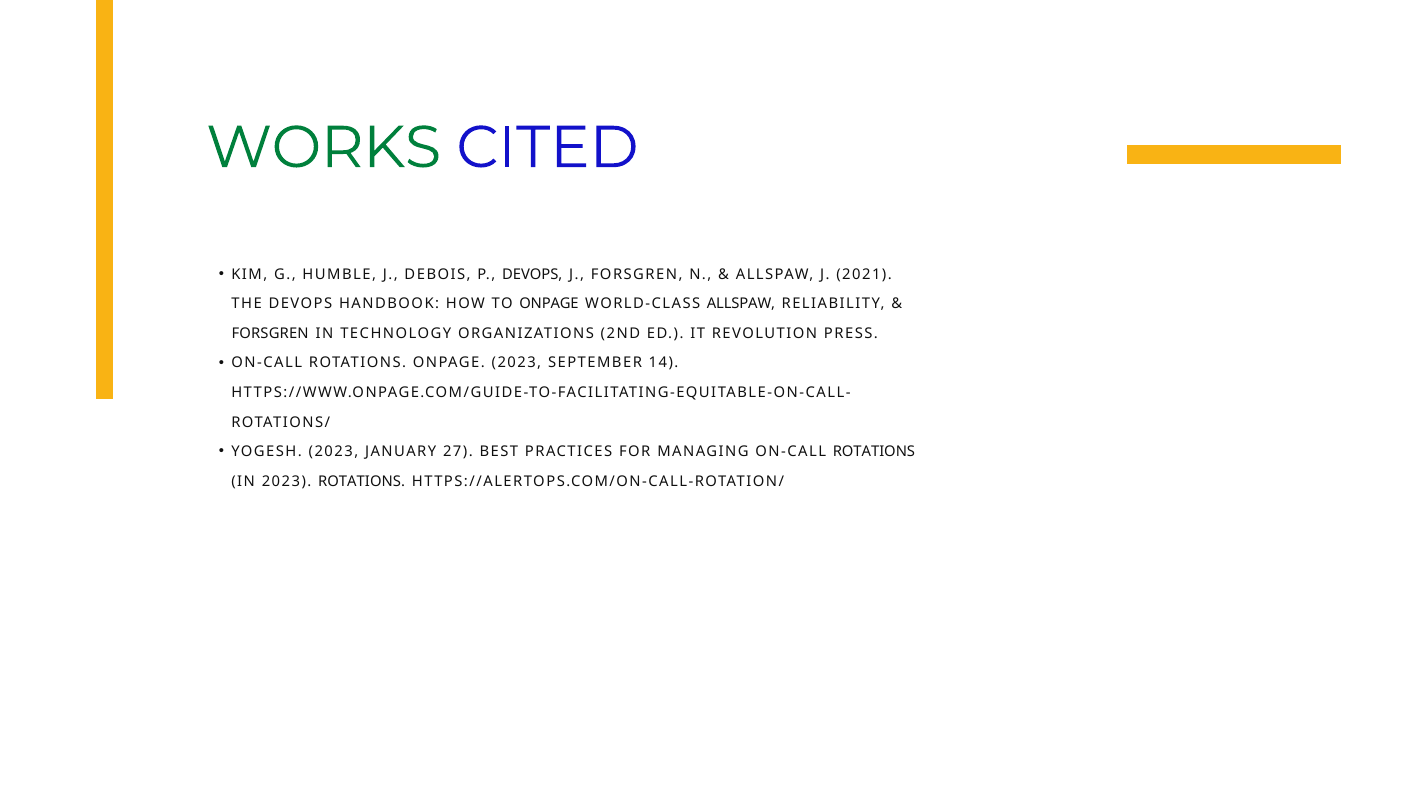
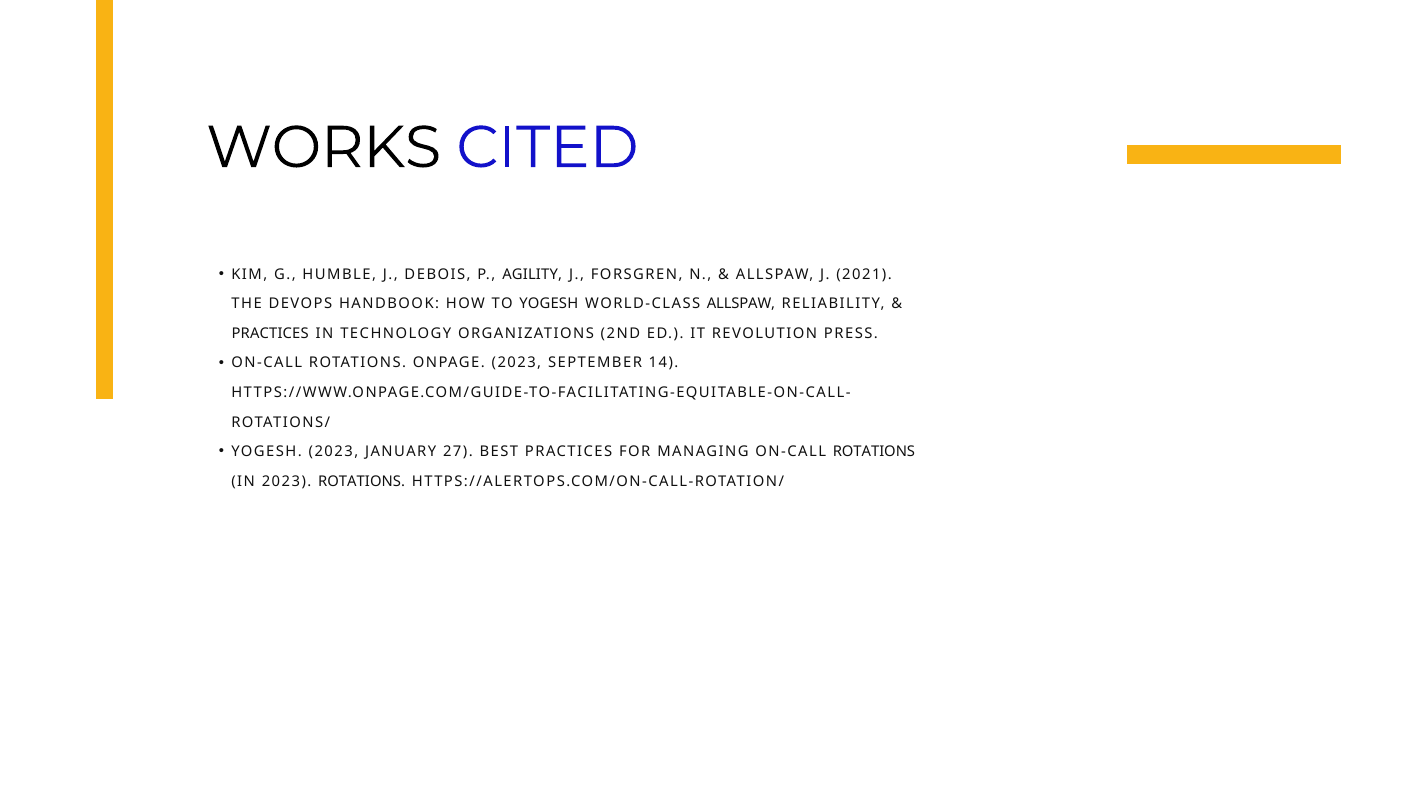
WORKS colour: green -> black
P DEVOPS: DEVOPS -> AGILITY
TO ONPAGE: ONPAGE -> YOGESH
FORSGREN at (270, 334): FORSGREN -> PRACTICES
